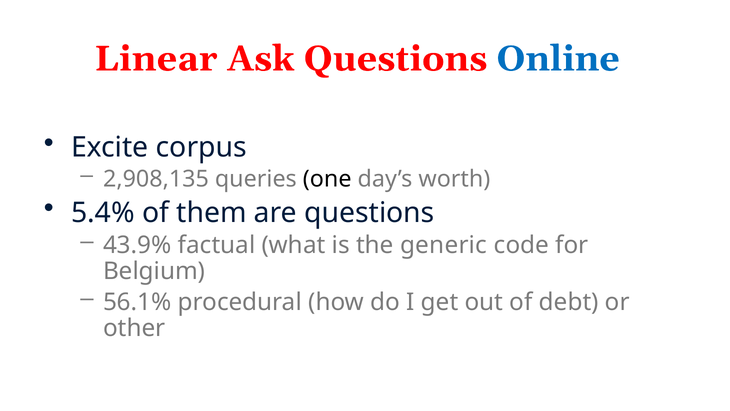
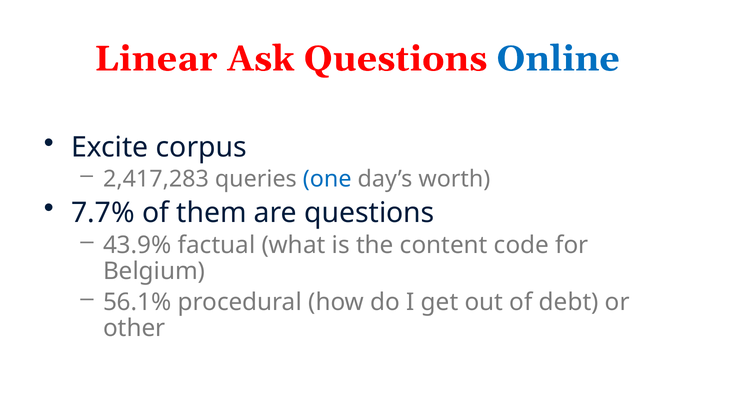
2,908,135: 2,908,135 -> 2,417,283
one colour: black -> blue
5.4%: 5.4% -> 7.7%
generic: generic -> content
